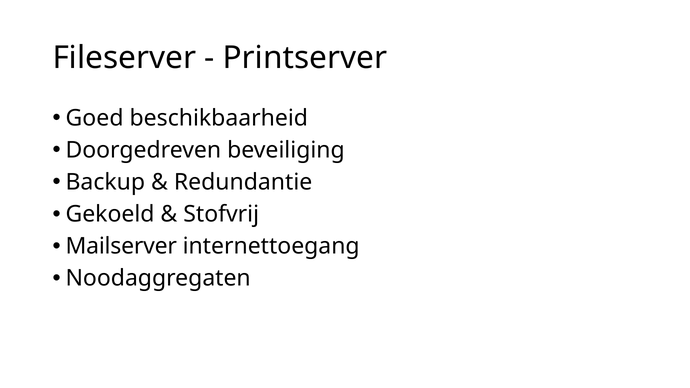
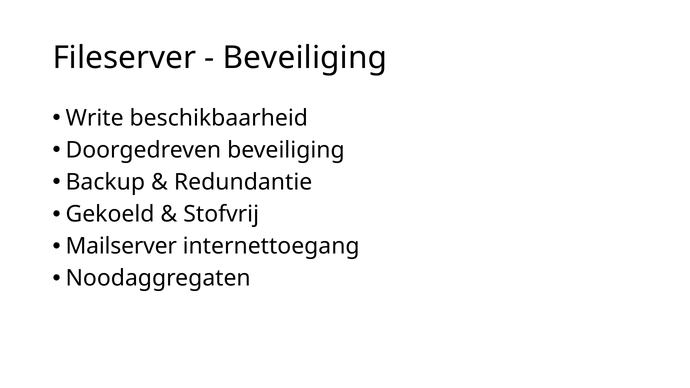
Printserver at (305, 58): Printserver -> Beveiliging
Goed: Goed -> Write
